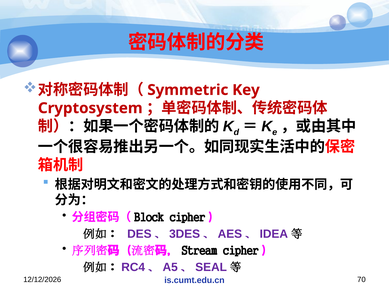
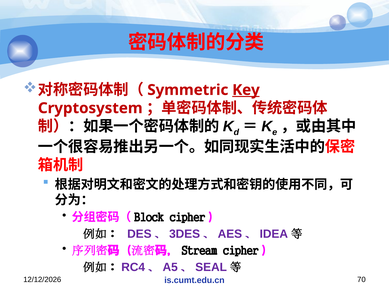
Key underline: none -> present
